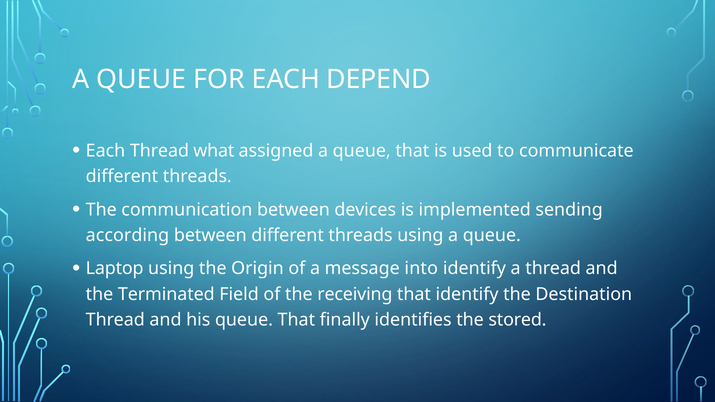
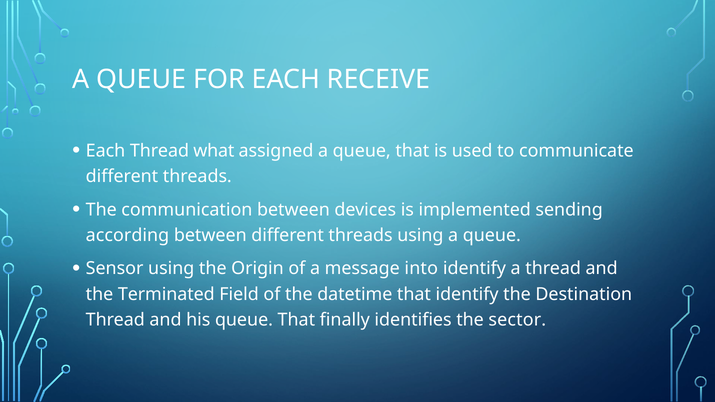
DEPEND: DEPEND -> RECEIVE
Laptop: Laptop -> Sensor
receiving: receiving -> datetime
stored: stored -> sector
